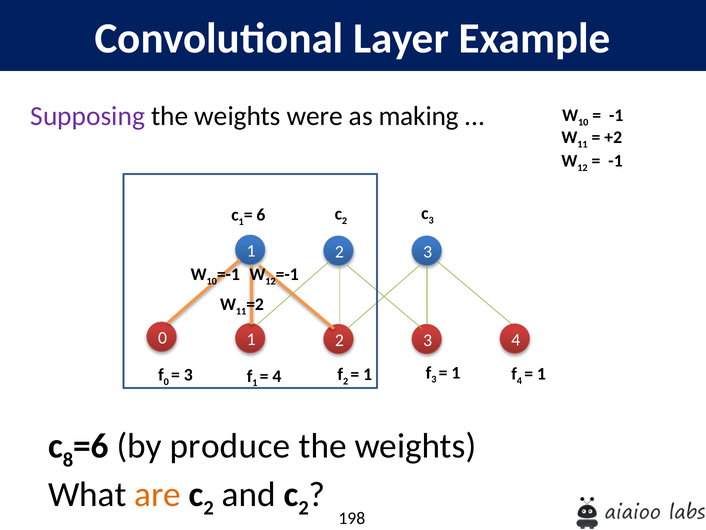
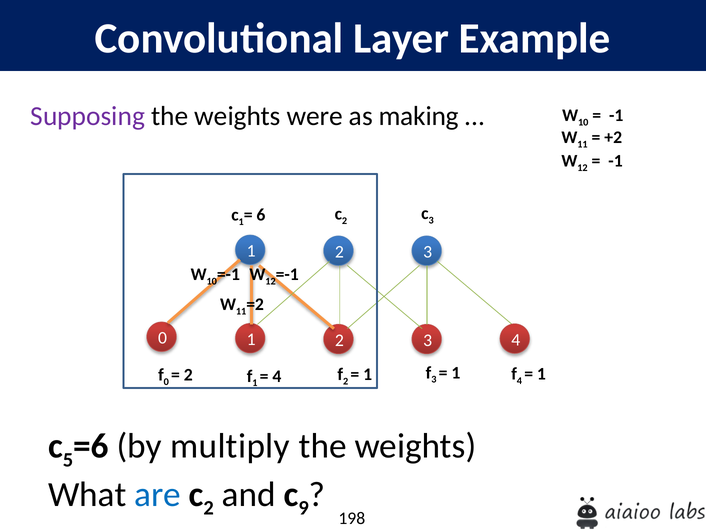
3 at (188, 374): 3 -> 2
8: 8 -> 5
produce: produce -> multiply
are colour: orange -> blue
2 at (304, 508): 2 -> 9
